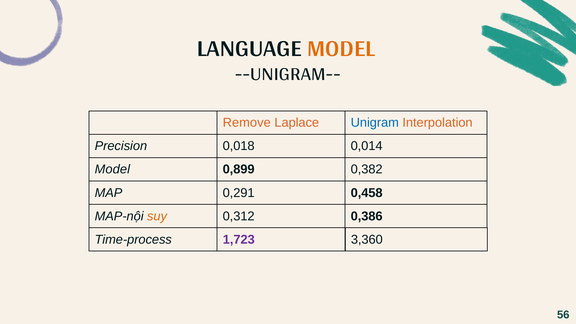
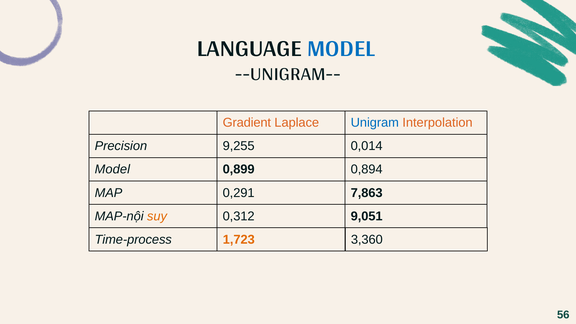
MODEL at (341, 48) colour: orange -> blue
Remove: Remove -> Gradient
0,018: 0,018 -> 9,255
0,382: 0,382 -> 0,894
0,458: 0,458 -> 7,863
0,386: 0,386 -> 9,051
1,723 colour: purple -> orange
